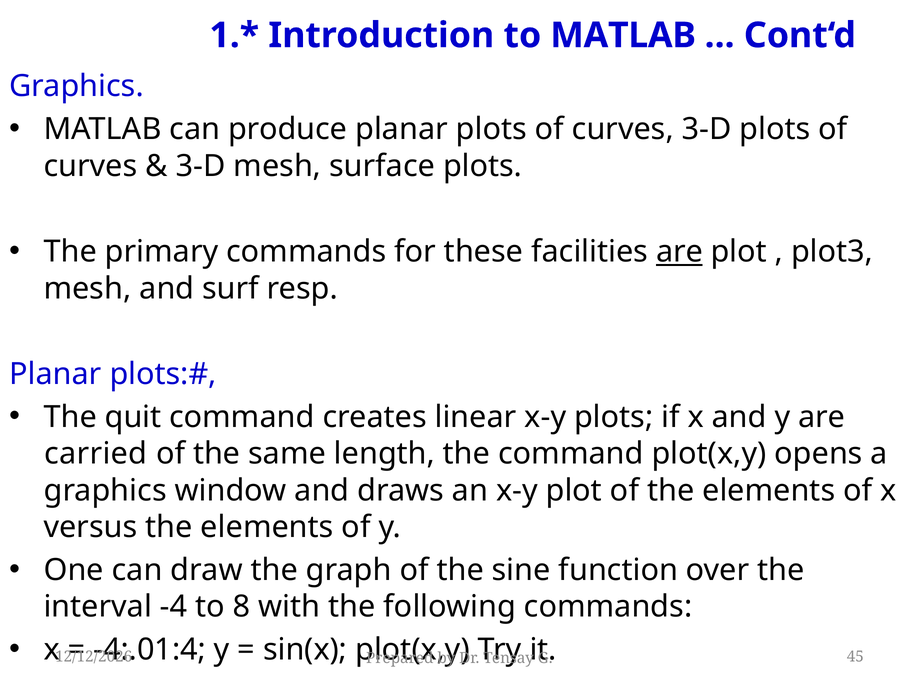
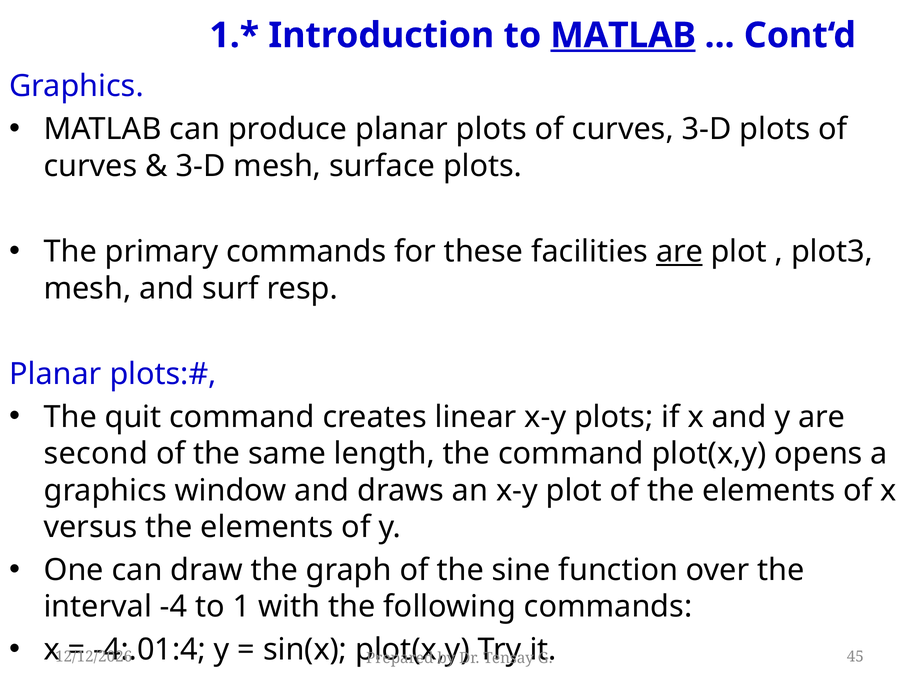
MATLAB at (623, 35) underline: none -> present
carried: carried -> second
8: 8 -> 1
